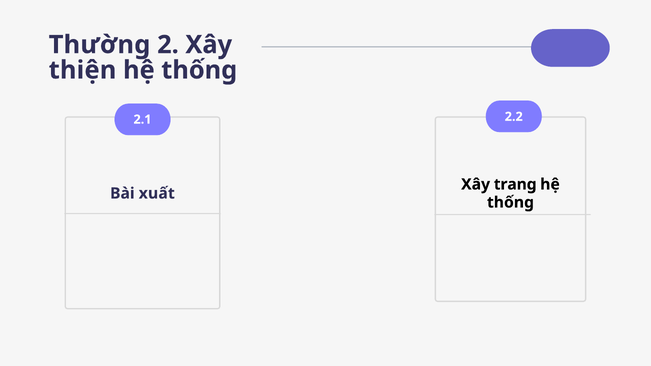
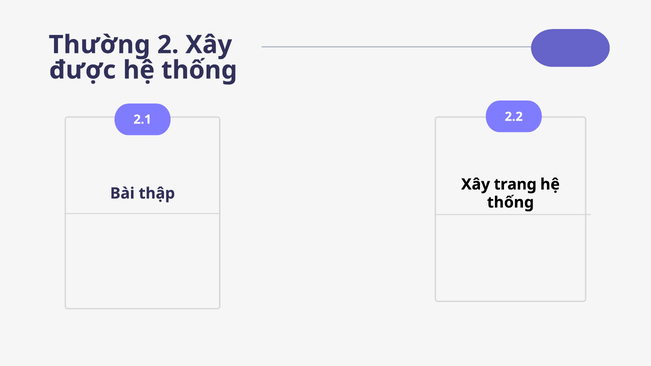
thiện: thiện -> được
xuất: xuất -> thập
